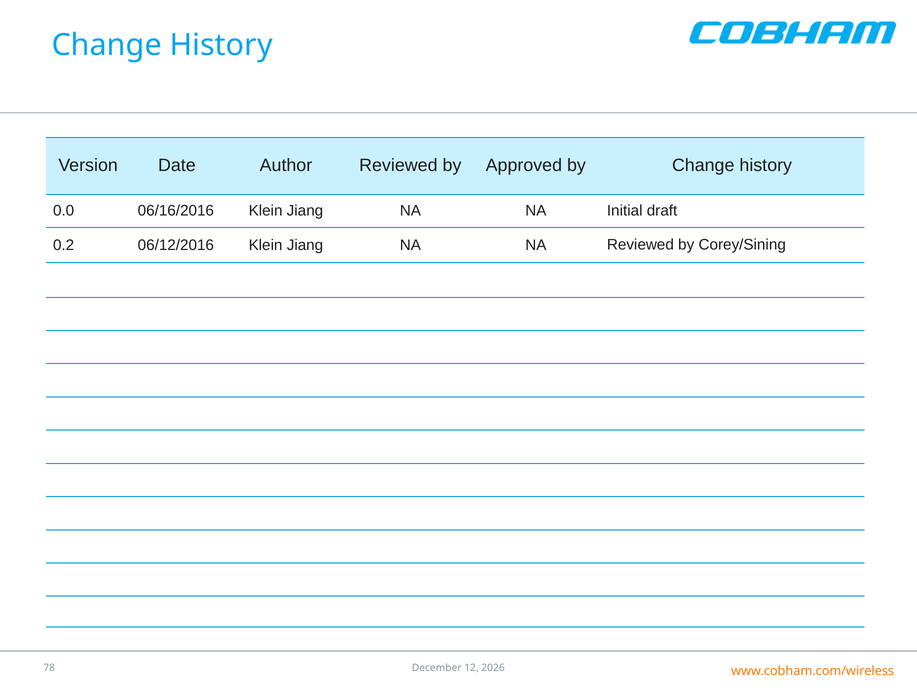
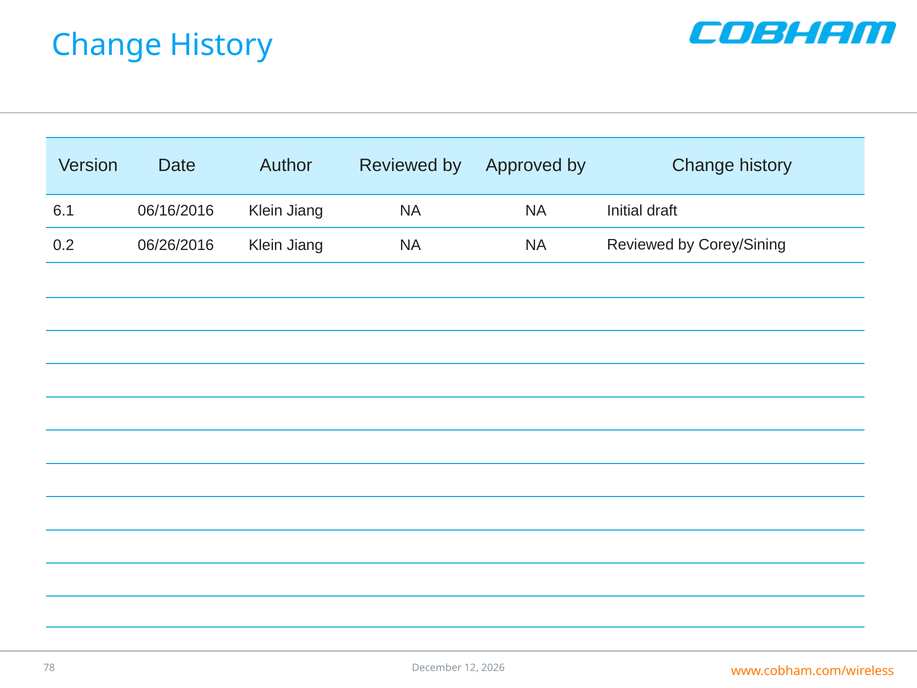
0.0: 0.0 -> 6.1
06/12/2016: 06/12/2016 -> 06/26/2016
